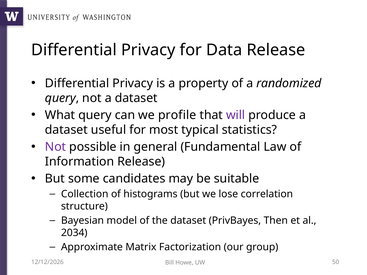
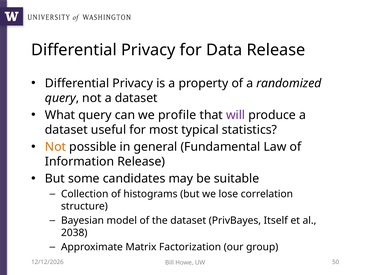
Not at (56, 147) colour: purple -> orange
Then: Then -> Itself
2034: 2034 -> 2038
